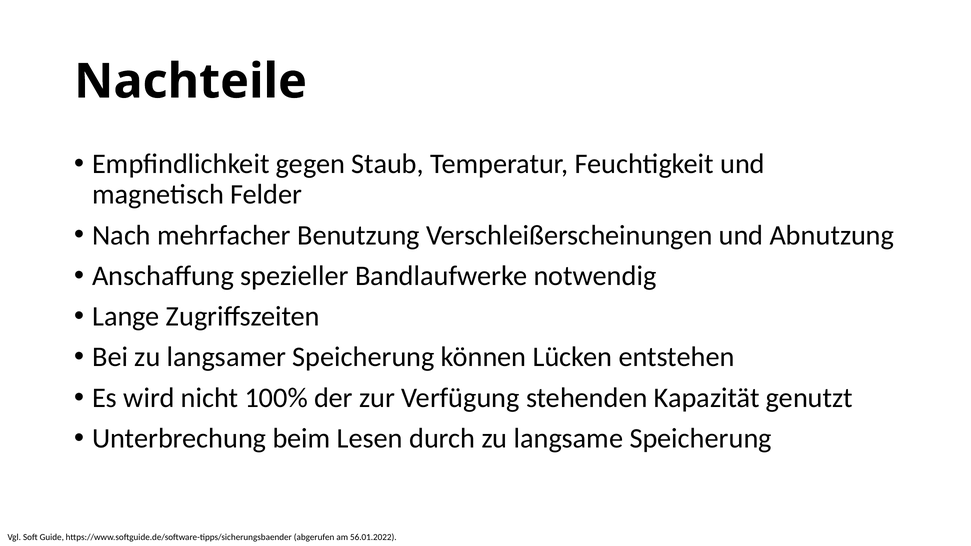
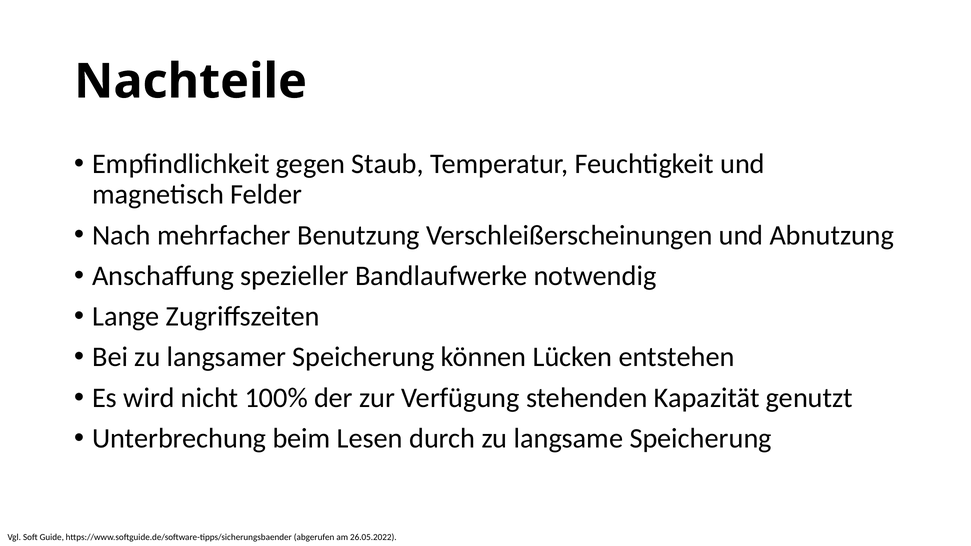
56.01.2022: 56.01.2022 -> 26.05.2022
